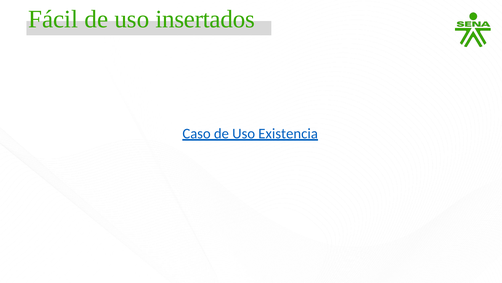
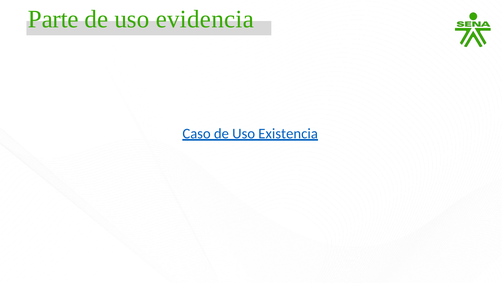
Fácil: Fácil -> Parte
insertados: insertados -> evidencia
